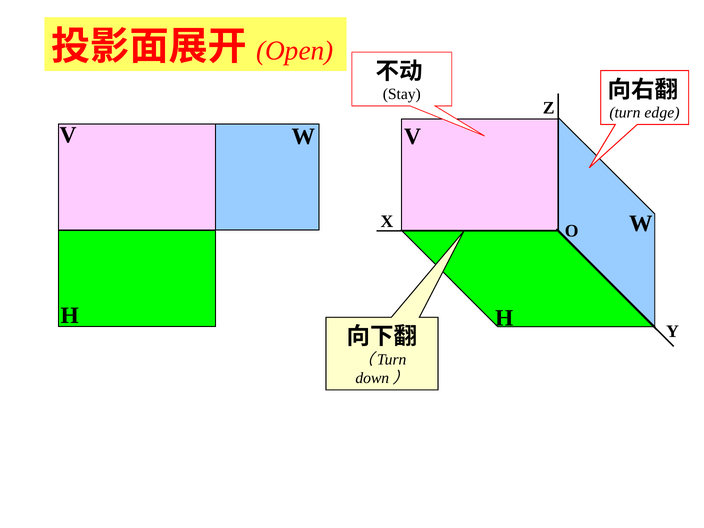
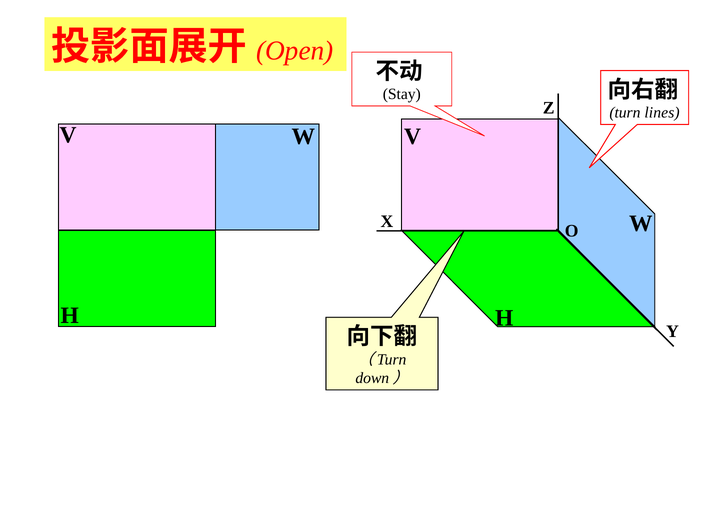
edge: edge -> lines
